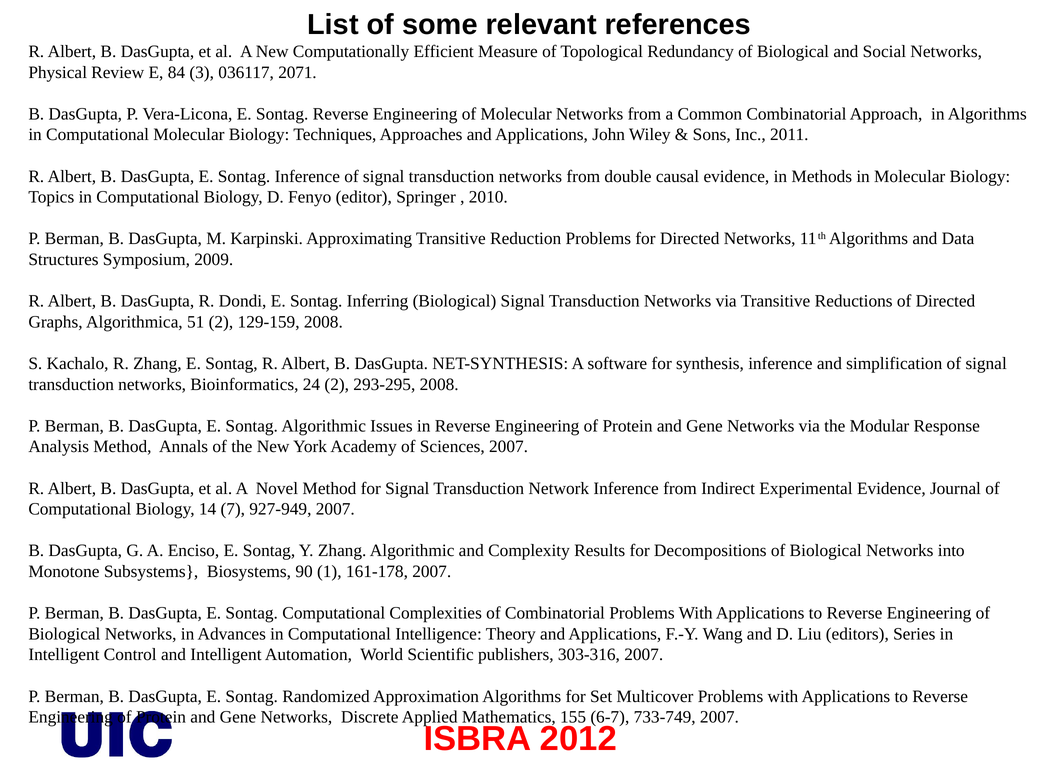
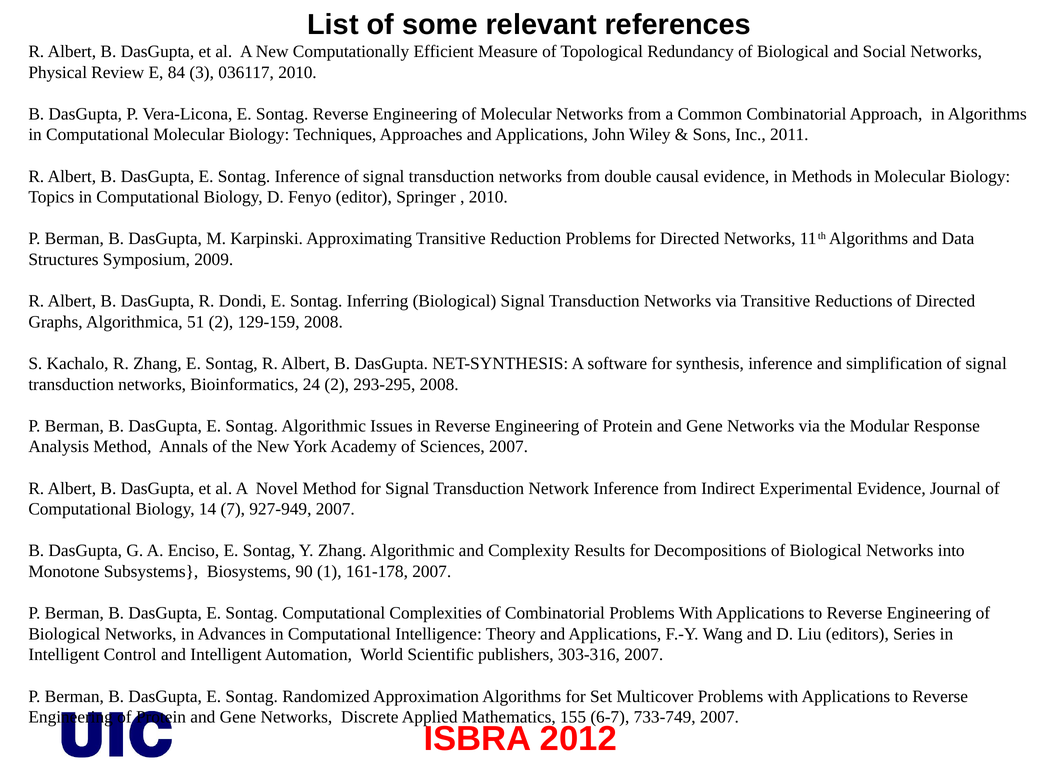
036117 2071: 2071 -> 2010
